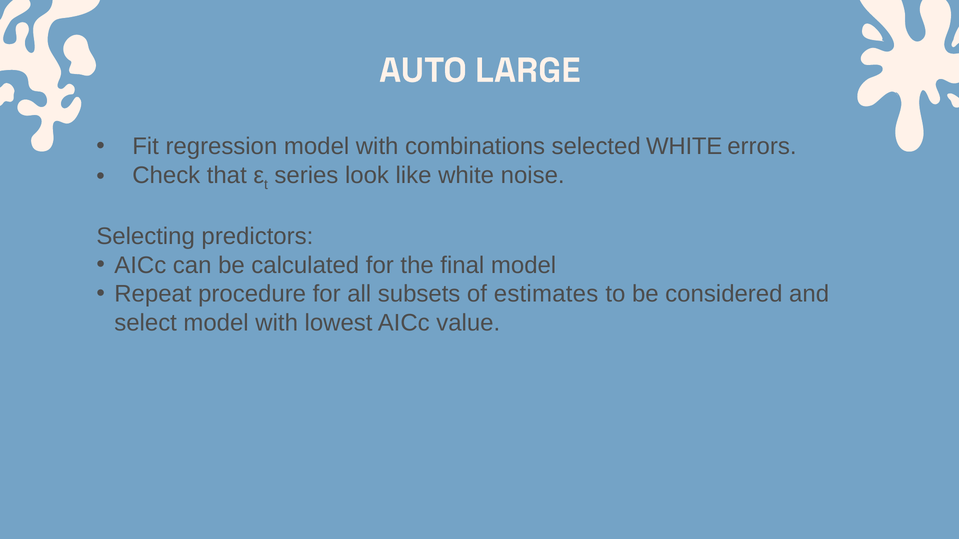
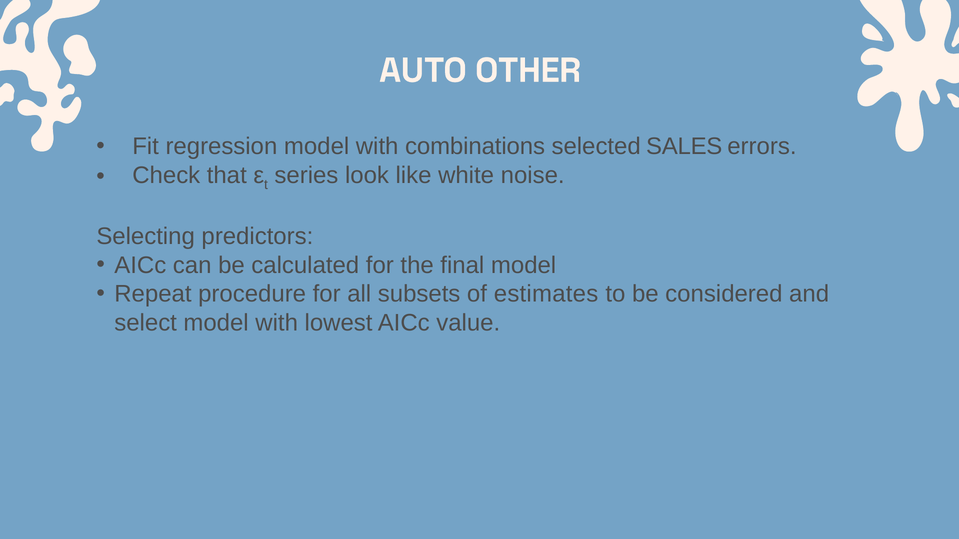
LARGE: LARGE -> OTHER
selected WHITE: WHITE -> SALES
